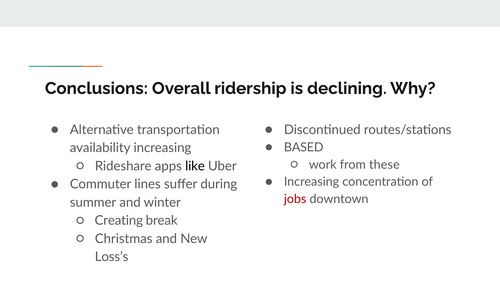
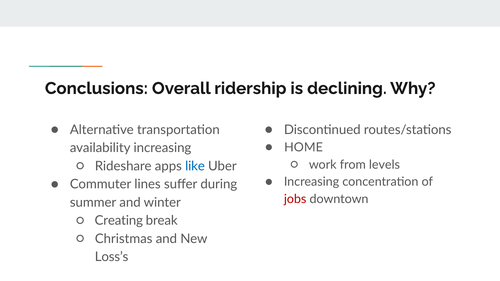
BASED: BASED -> HOME
these: these -> levels
like colour: black -> blue
